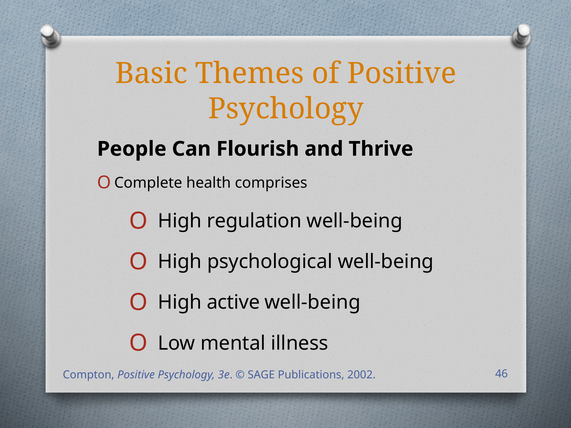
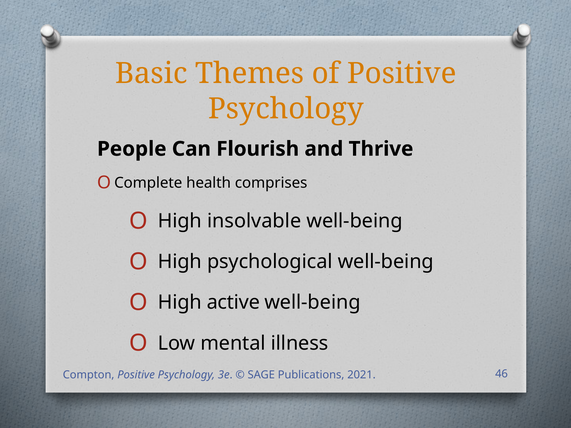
regulation: regulation -> insolvable
2002: 2002 -> 2021
